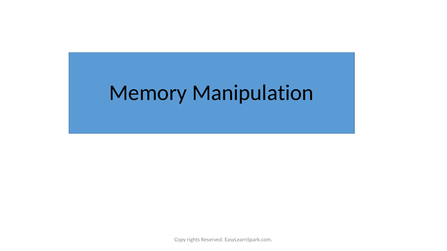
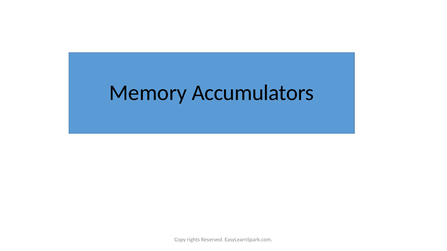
Manipulation: Manipulation -> Accumulators
